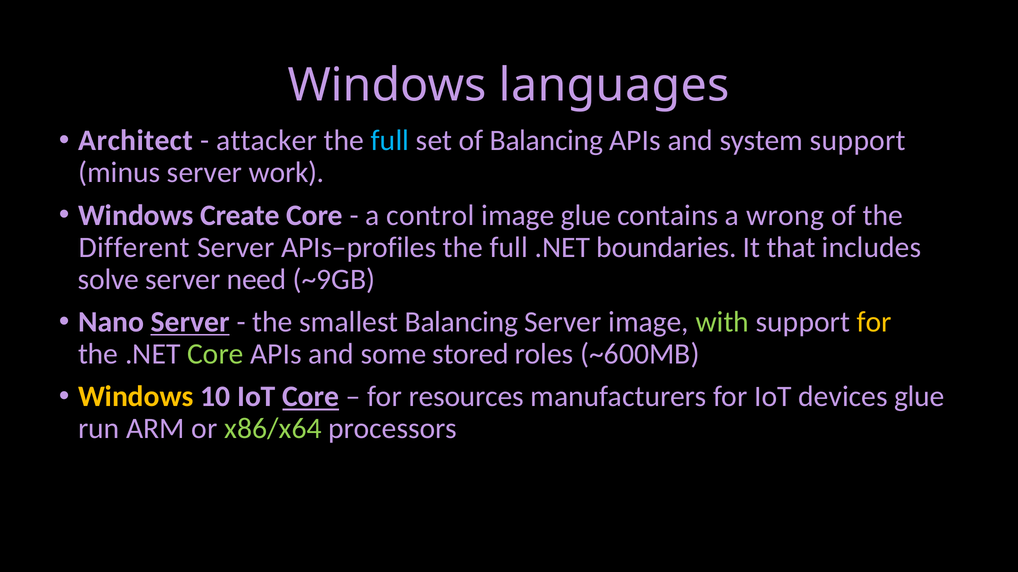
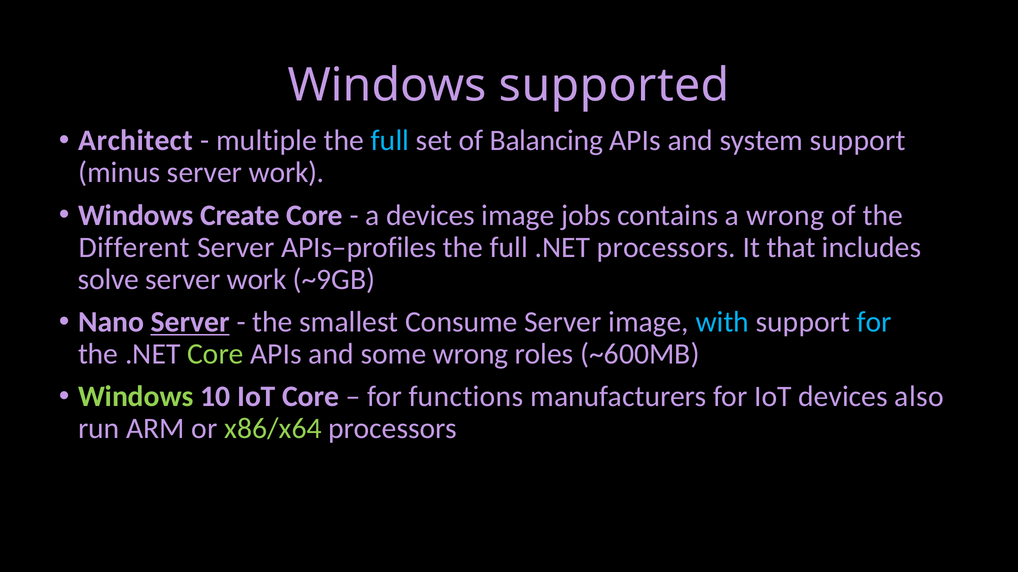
languages: languages -> supported
attacker: attacker -> multiple
a control: control -> devices
image glue: glue -> jobs
.NET boundaries: boundaries -> processors
need at (257, 280): need -> work
smallest Balancing: Balancing -> Consume
with colour: light green -> light blue
for at (874, 322) colour: yellow -> light blue
some stored: stored -> wrong
Windows at (136, 397) colour: yellow -> light green
Core at (311, 397) underline: present -> none
resources: resources -> functions
devices glue: glue -> also
